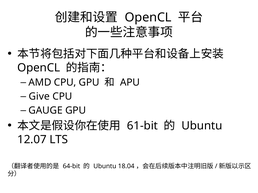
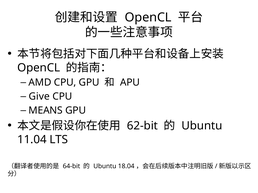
GAUGE: GAUGE -> MEANS
61-bit: 61-bit -> 62-bit
12.07: 12.07 -> 11.04
